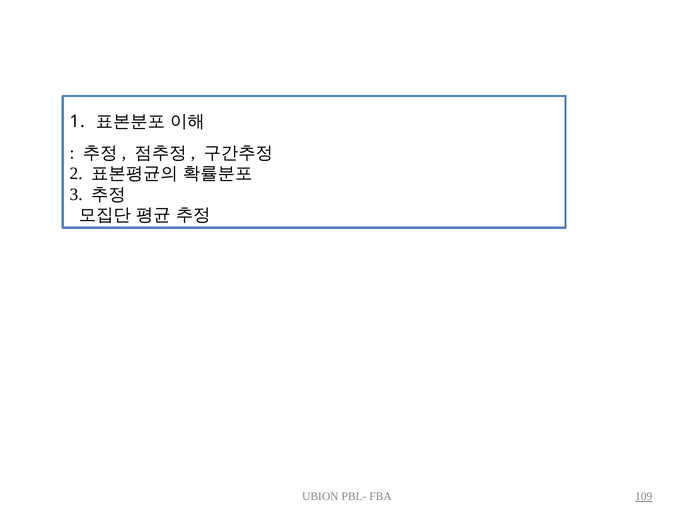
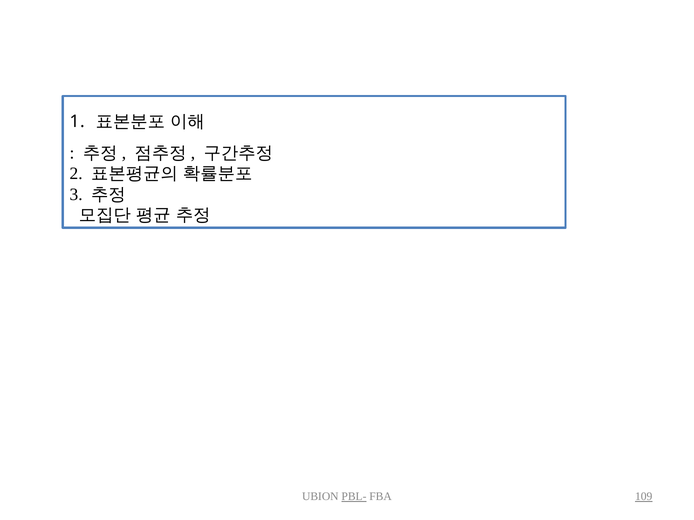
PBL- underline: none -> present
